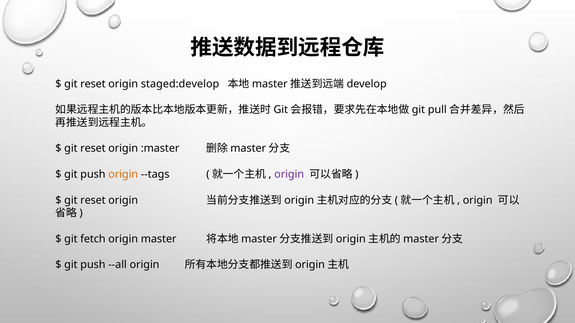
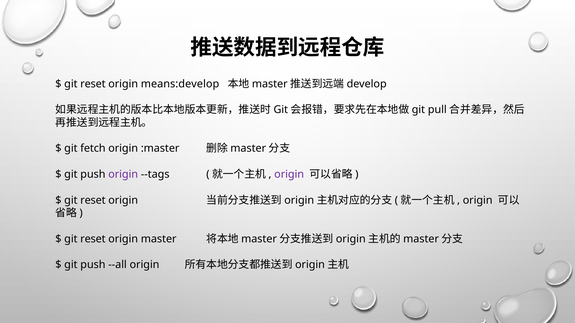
staged:develop: staged:develop -> means:develop
reset at (93, 149): reset -> fetch
origin at (123, 175) colour: orange -> purple
fetch at (93, 239): fetch -> reset
